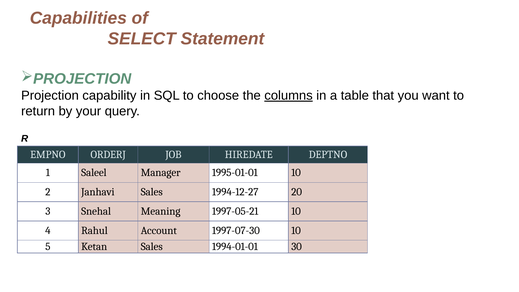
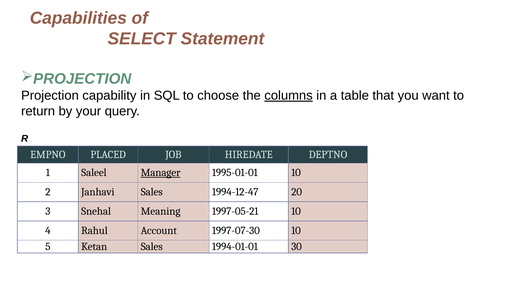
ORDERJ: ORDERJ -> PLACED
Manager underline: none -> present
1994-12-27: 1994-12-27 -> 1994-12-47
